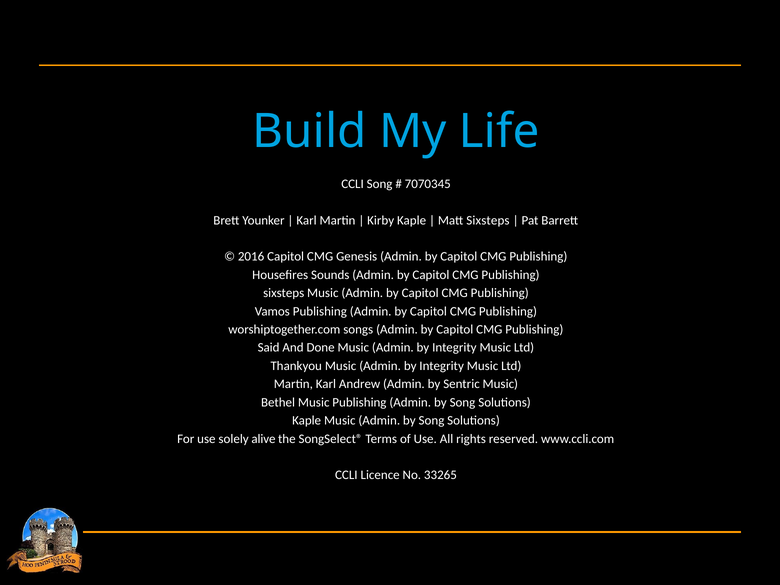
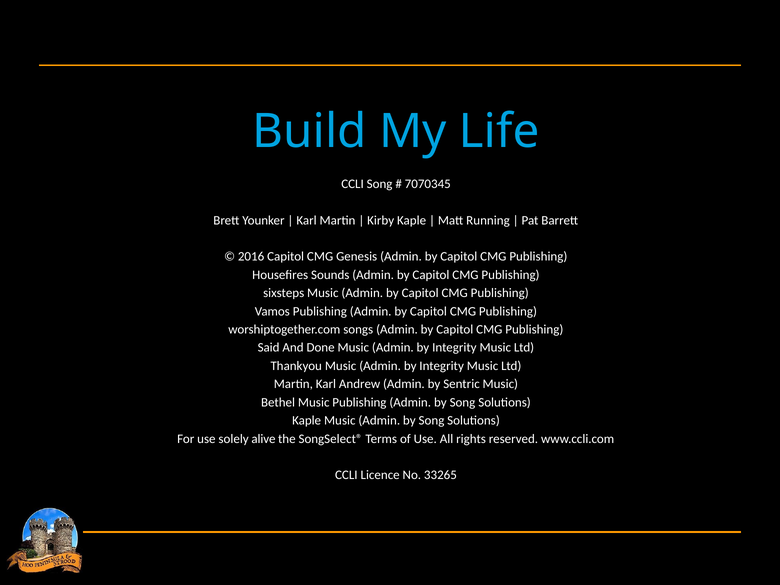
Matt Sixsteps: Sixsteps -> Running
